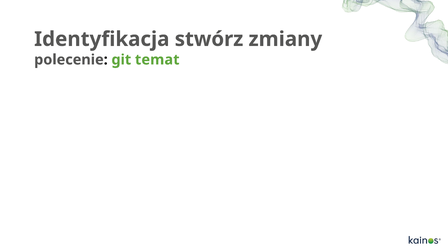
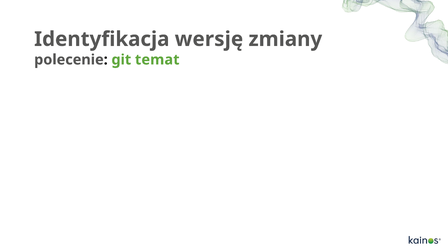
stwórz: stwórz -> wersję
